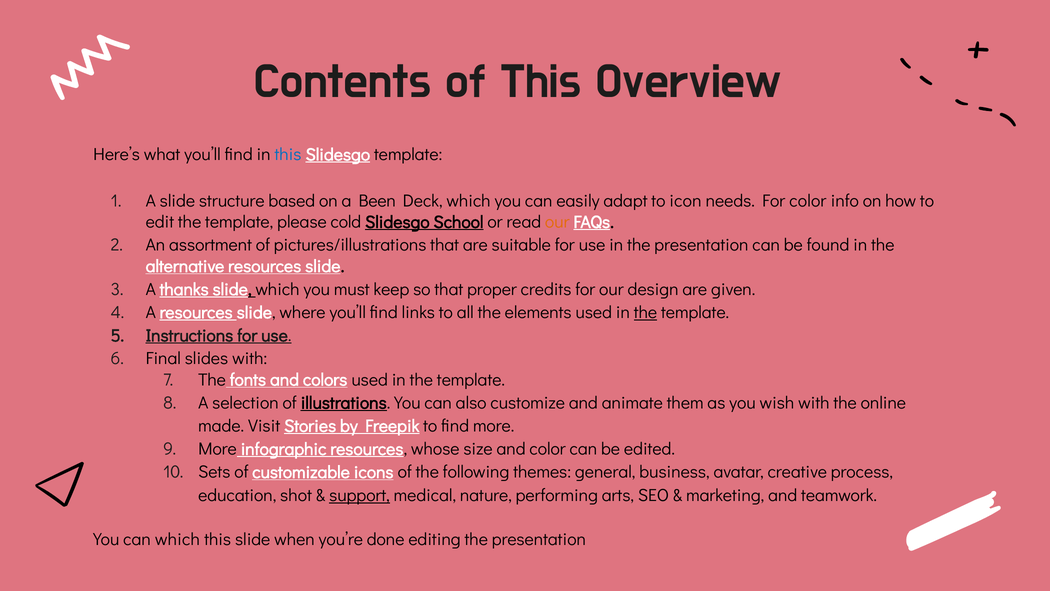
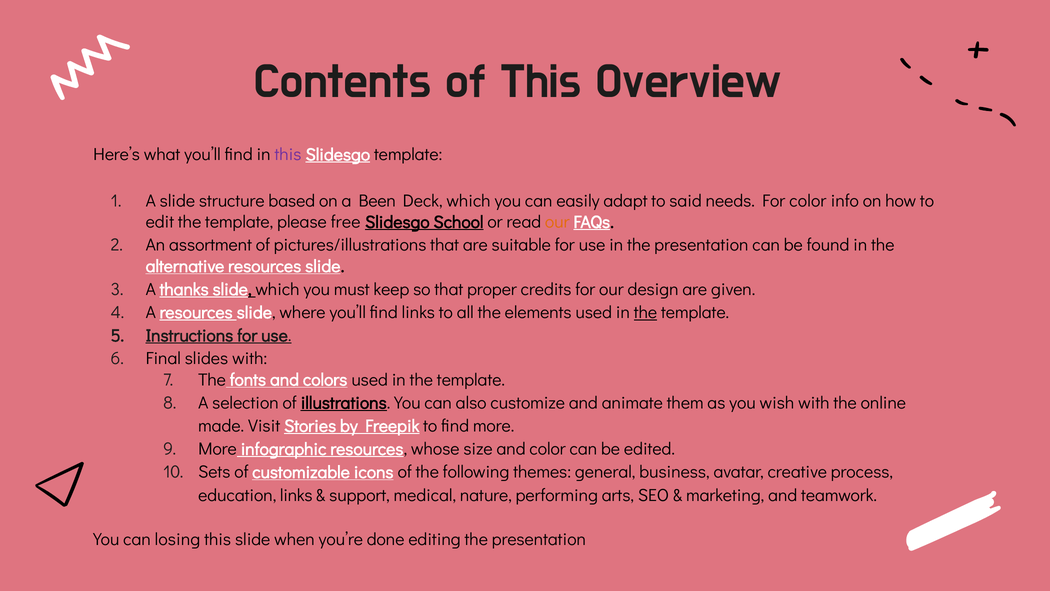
this at (288, 155) colour: blue -> purple
icon: icon -> said
cold: cold -> free
education shot: shot -> links
support underline: present -> none
can which: which -> losing
